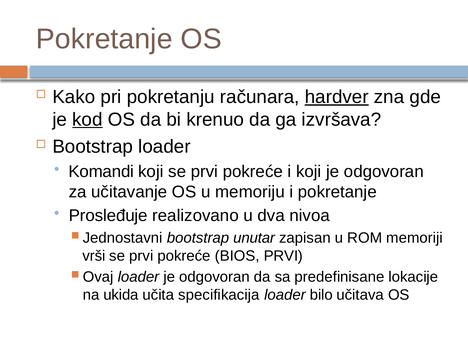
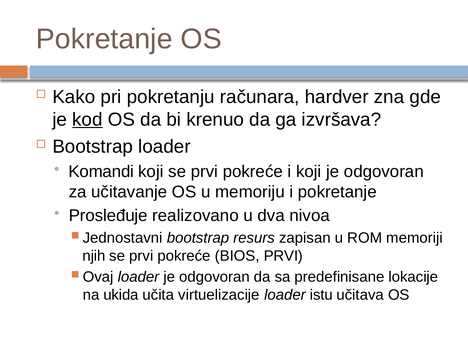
hardver underline: present -> none
unutar: unutar -> resurs
vrši: vrši -> njih
specifikacija: specifikacija -> virtuelizacije
bilo: bilo -> istu
